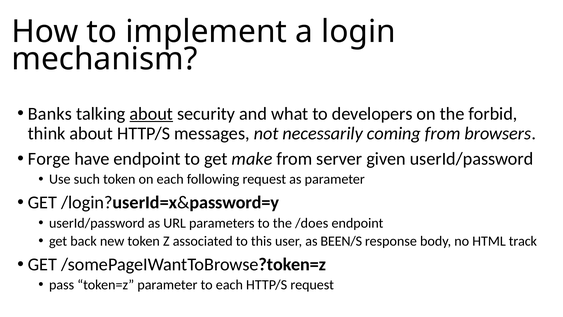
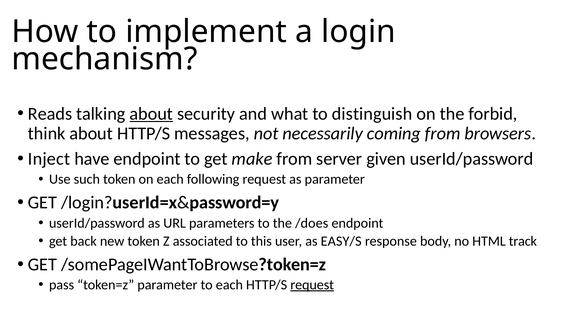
Banks: Banks -> Reads
developers: developers -> distinguish
Forge: Forge -> Inject
BEEN/S: BEEN/S -> EASY/S
request at (312, 285) underline: none -> present
